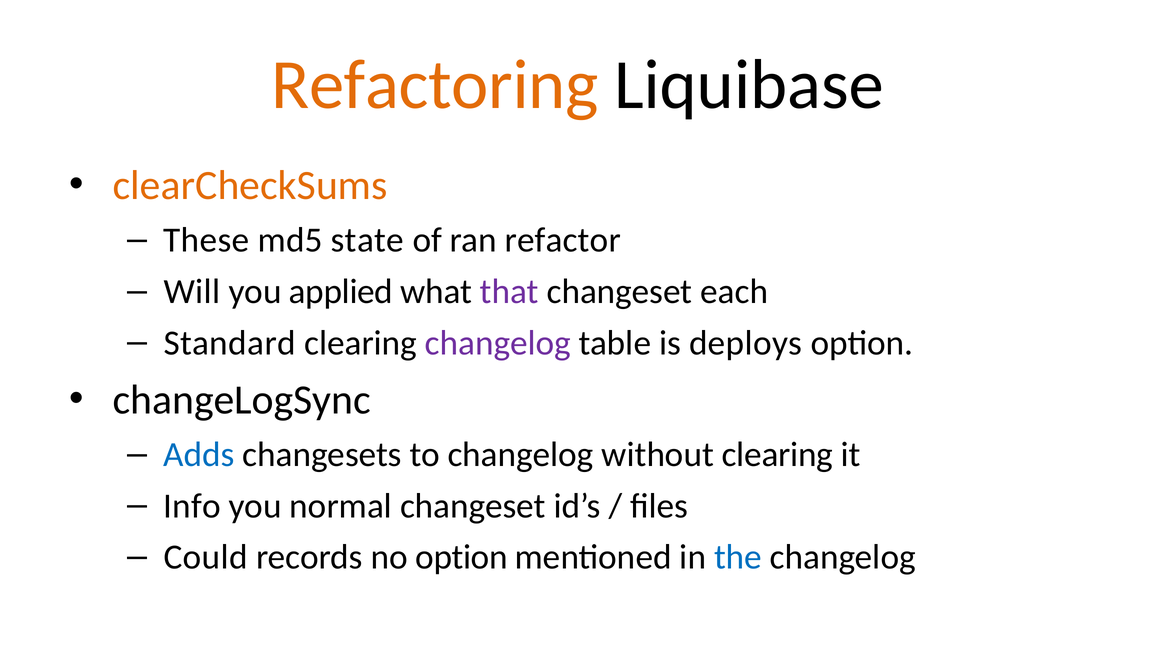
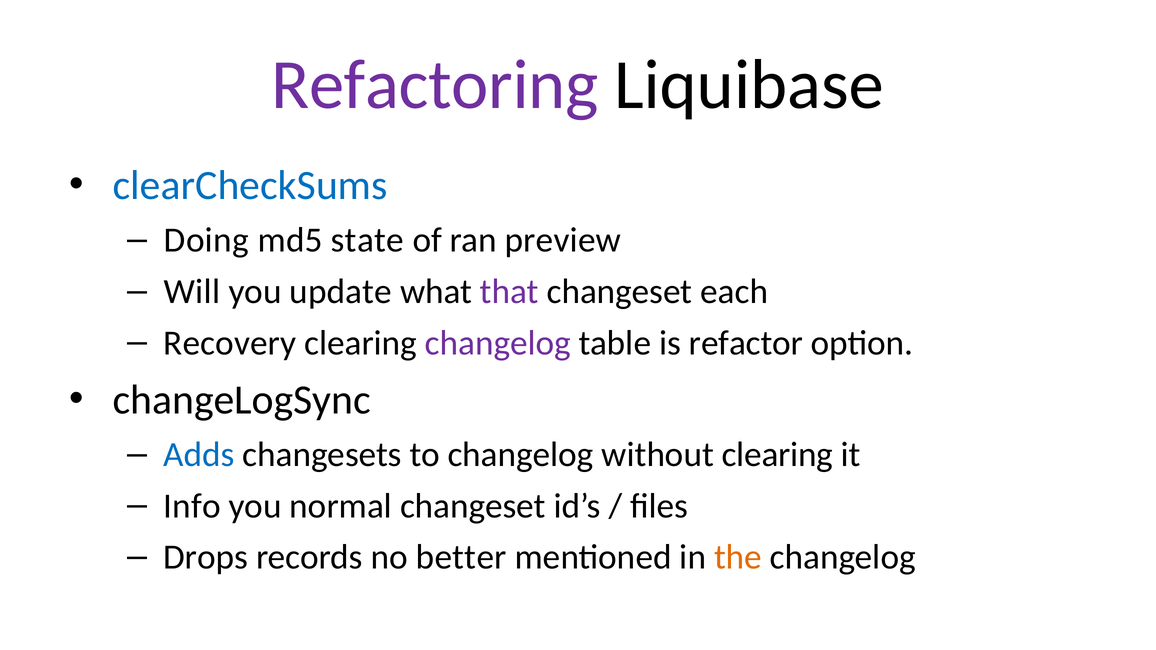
Refactoring colour: orange -> purple
clearCheckSums colour: orange -> blue
These: These -> Doing
refactor: refactor -> preview
applied: applied -> update
Standard: Standard -> Recovery
deploys: deploys -> refactor
Could: Could -> Drops
no option: option -> better
the colour: blue -> orange
